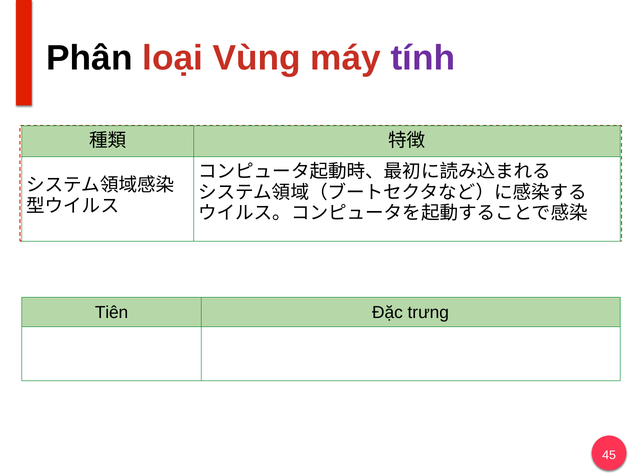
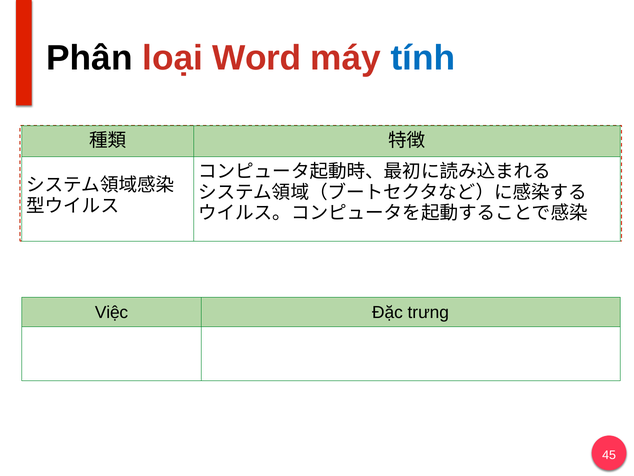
Vùng: Vùng -> Word
tính colour: purple -> blue
Tiên: Tiên -> Việc
